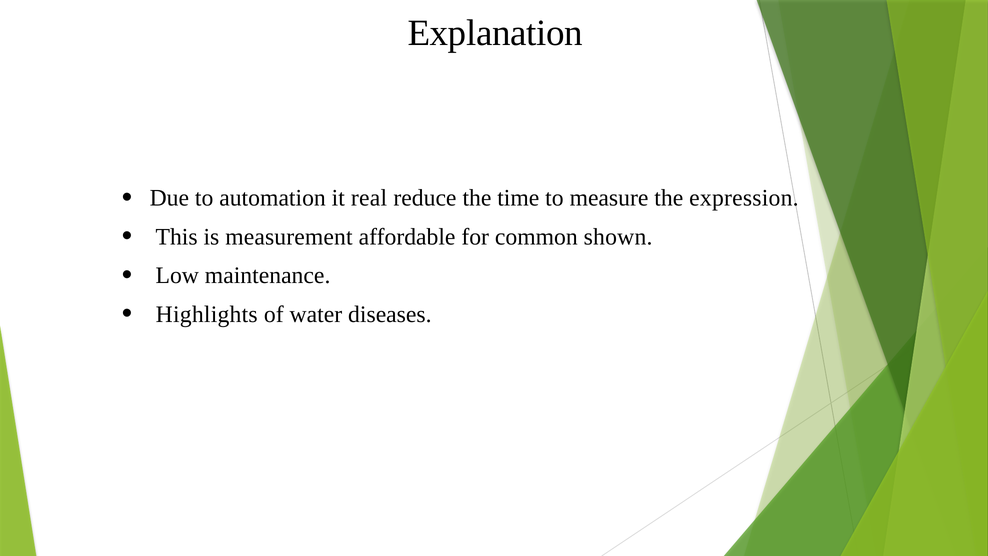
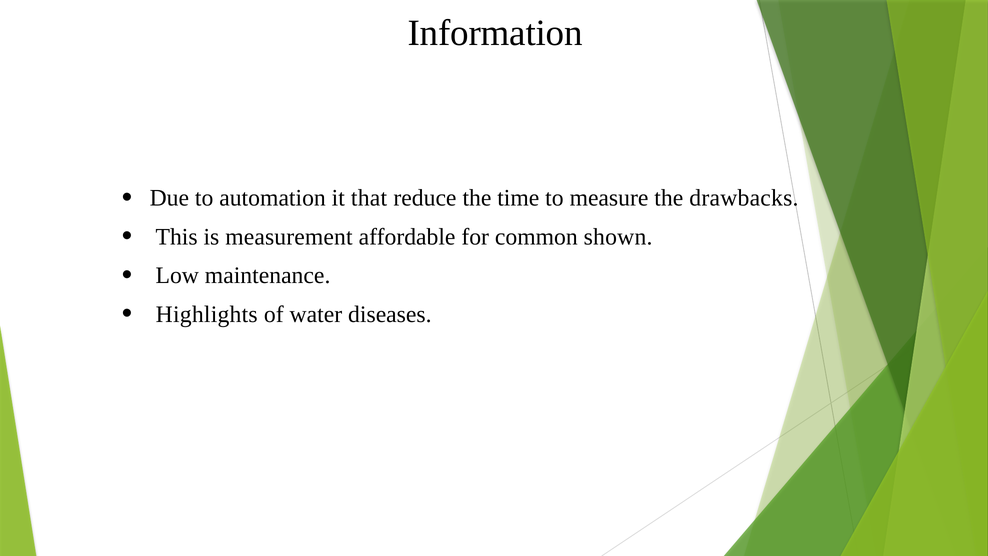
Explanation: Explanation -> Information
real: real -> that
expression: expression -> drawbacks
